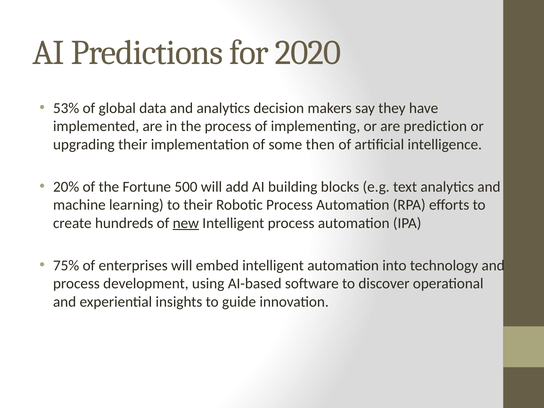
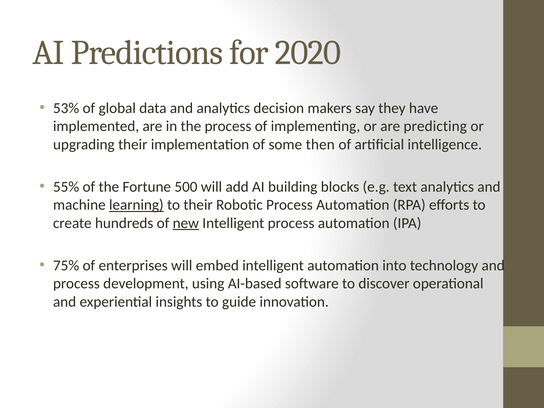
prediction: prediction -> predicting
20%: 20% -> 55%
learning underline: none -> present
